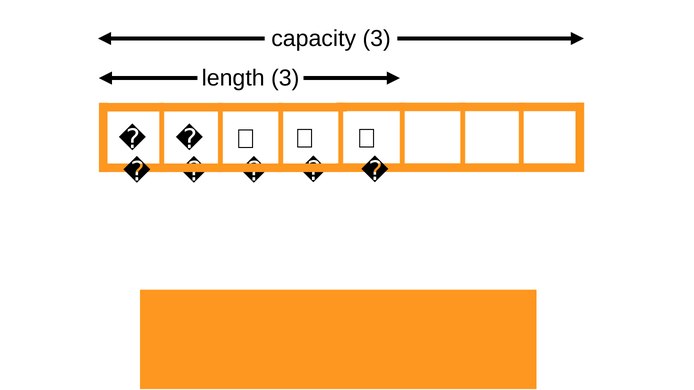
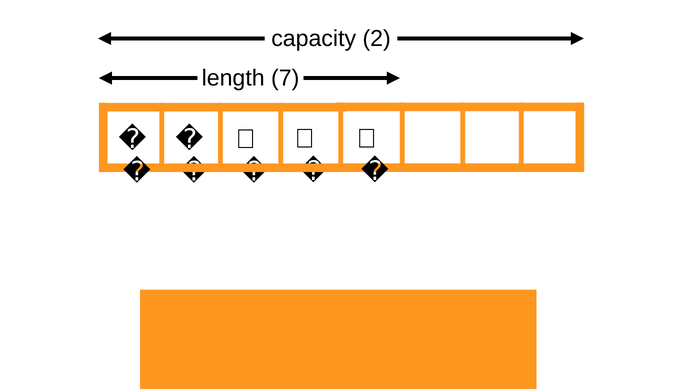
capacity 3: 3 -> 2
length 3: 3 -> 7
